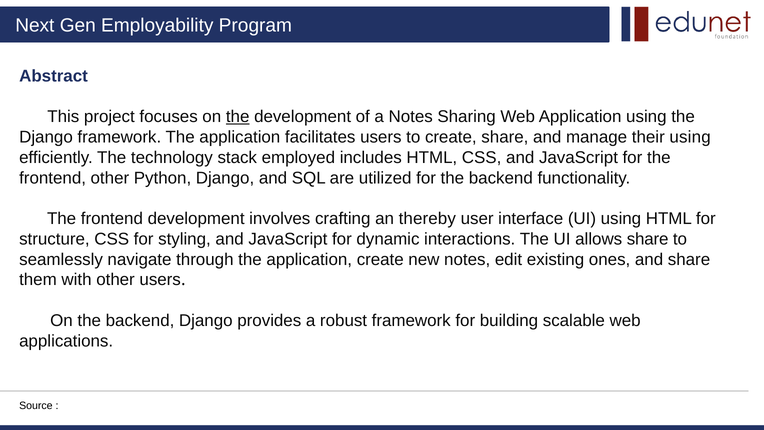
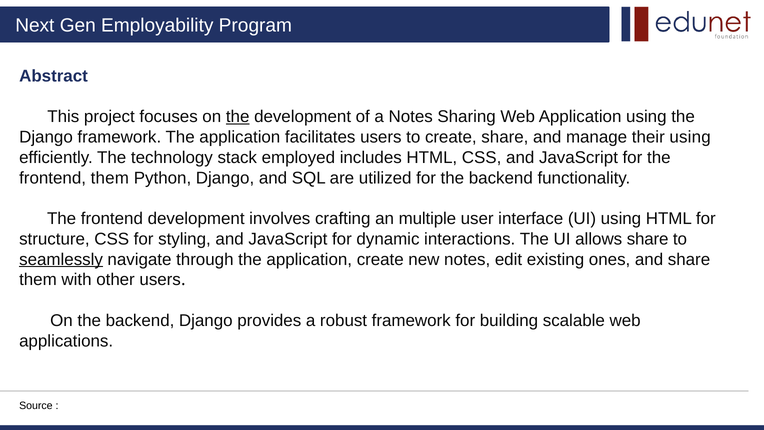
frontend other: other -> them
thereby: thereby -> multiple
seamlessly underline: none -> present
